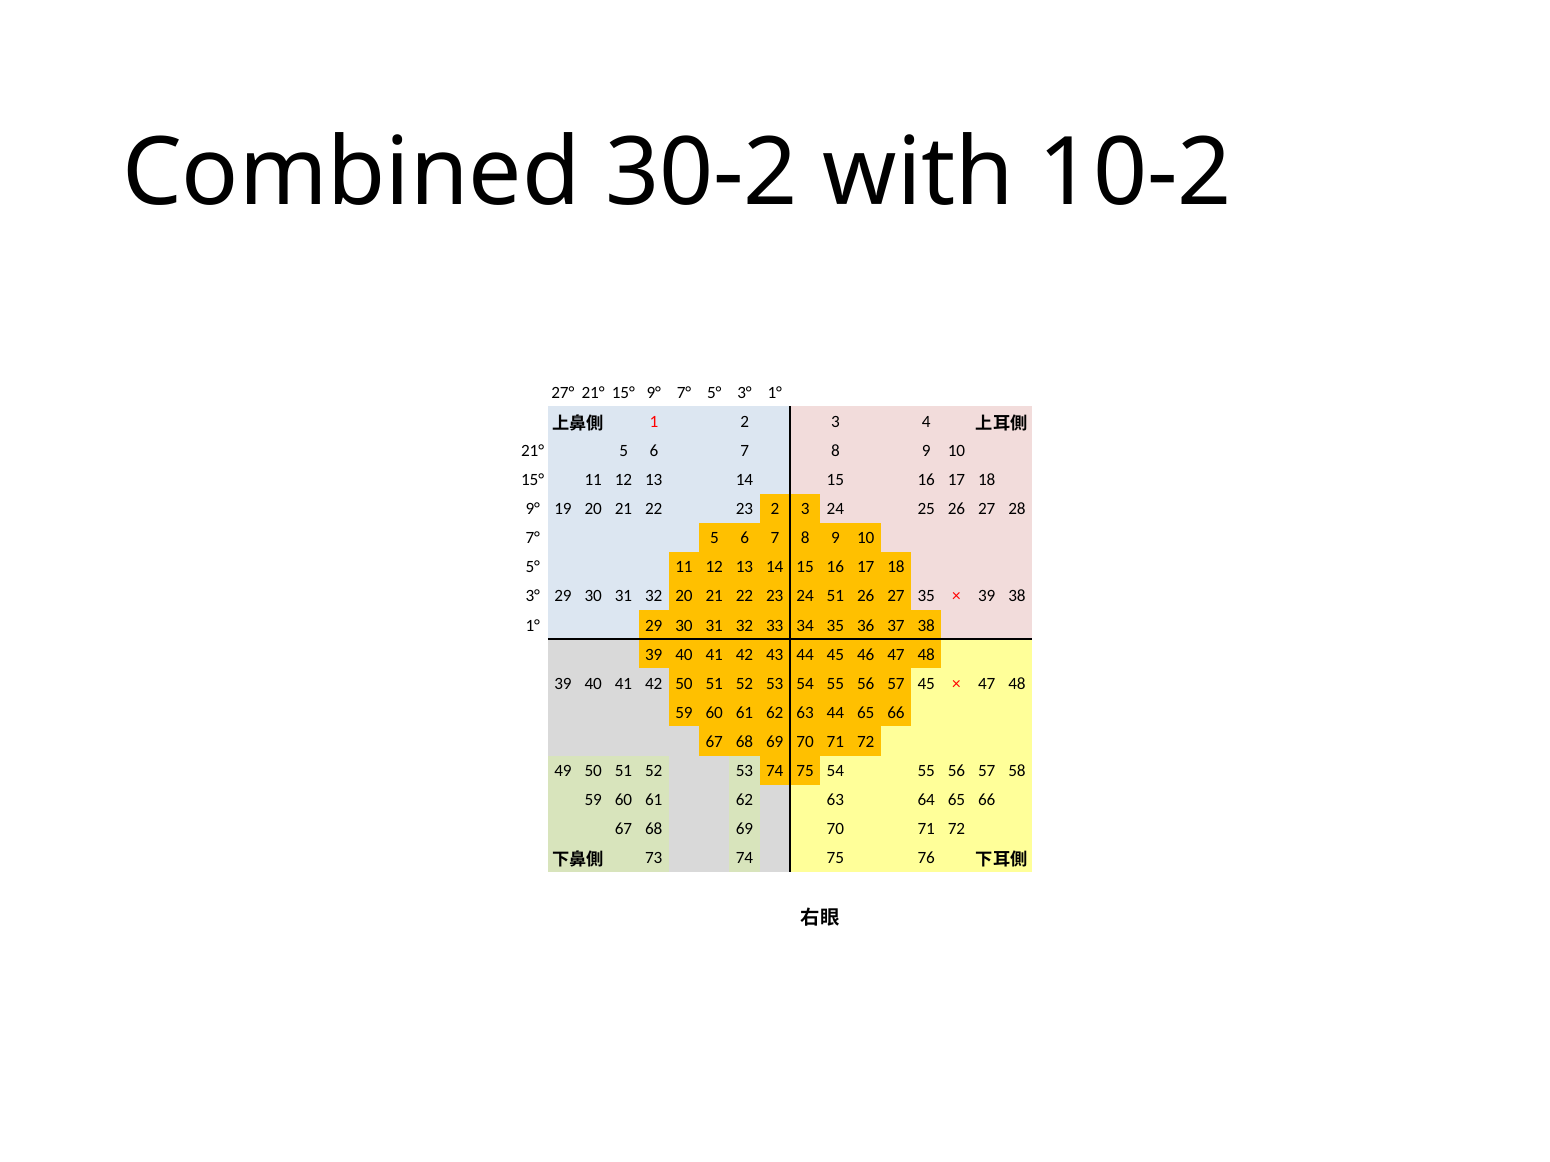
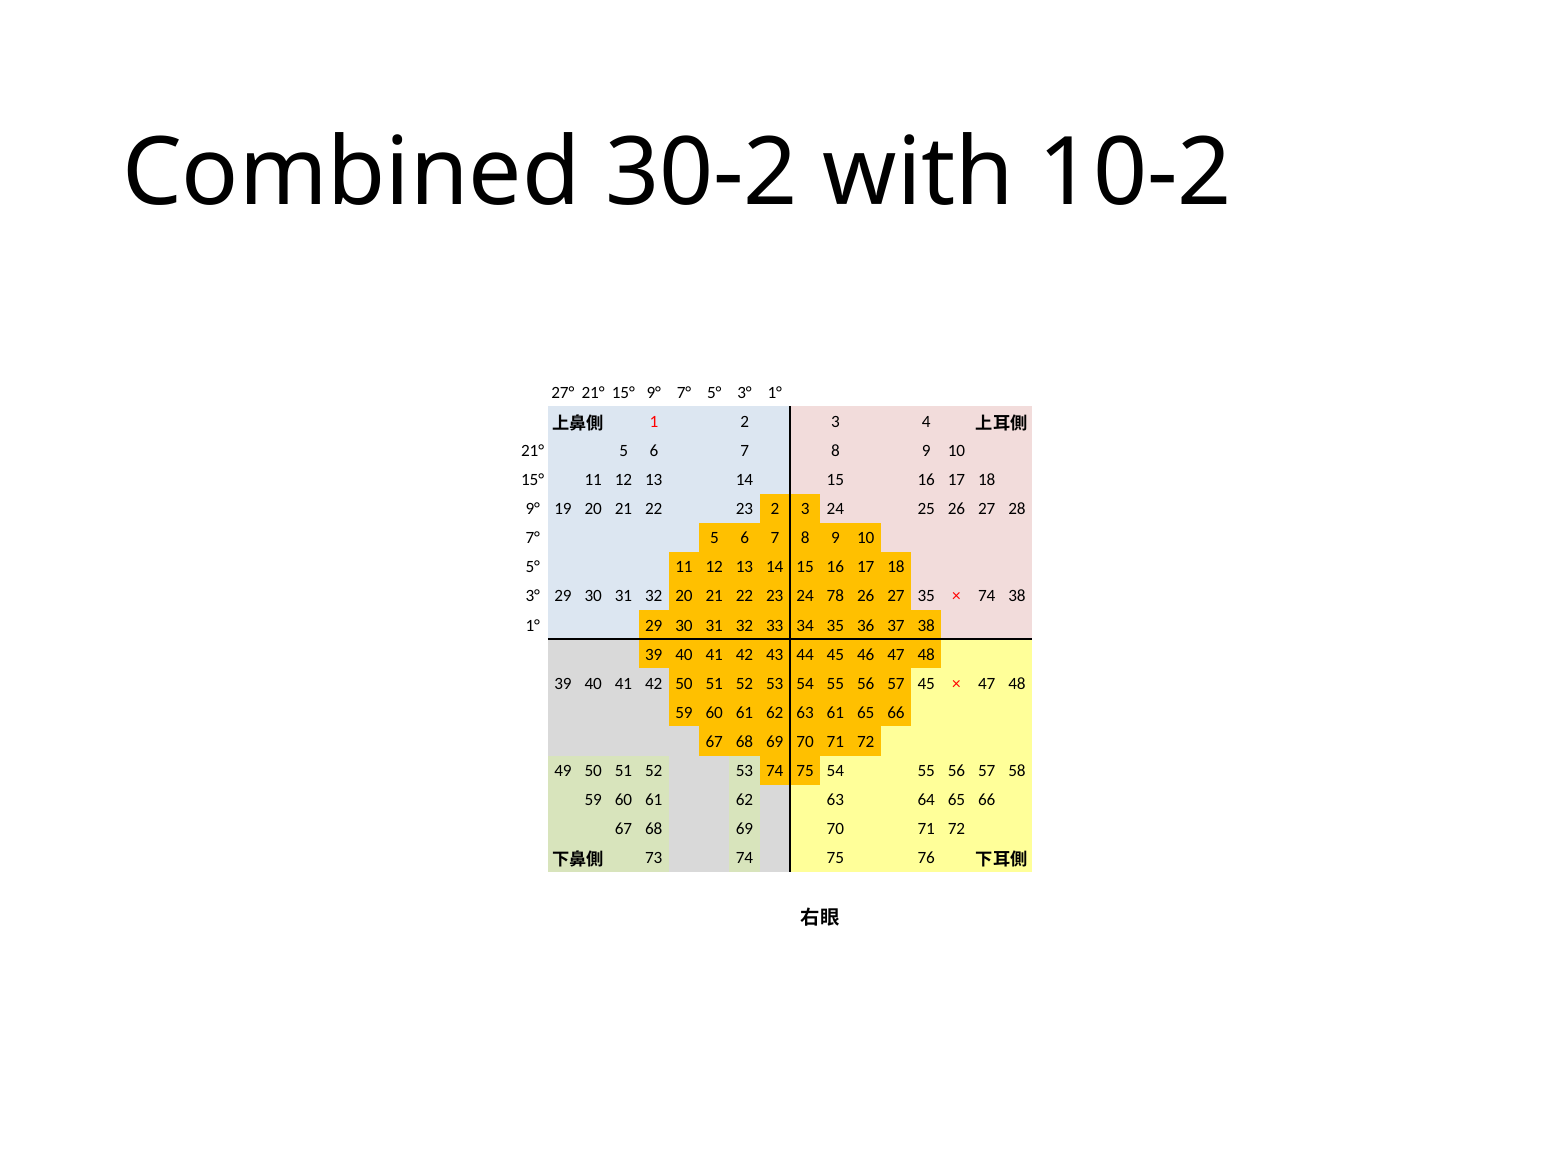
24 51: 51 -> 78
39 at (987, 597): 39 -> 74
63 44: 44 -> 61
